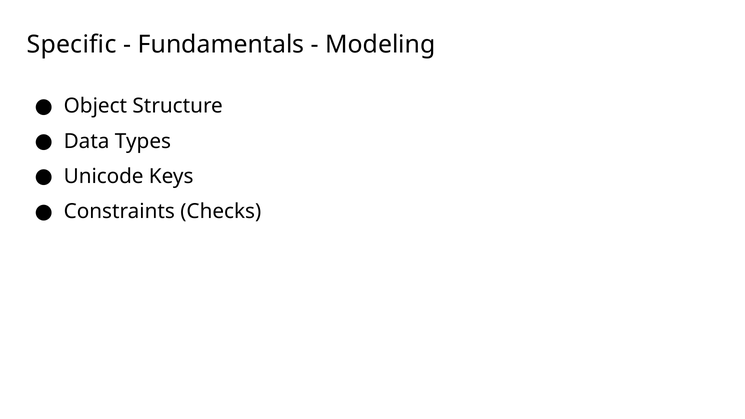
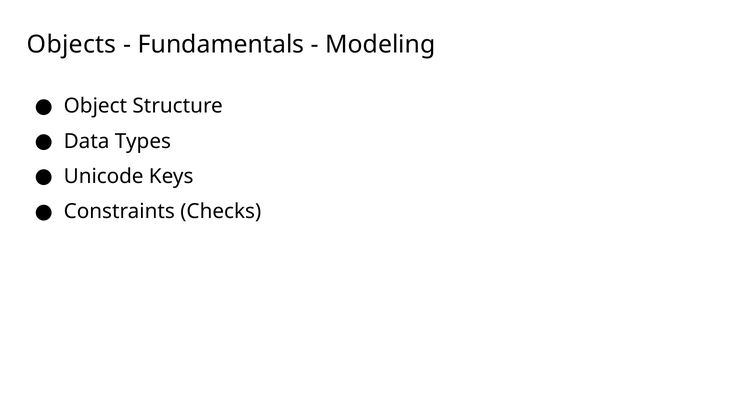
Specific: Specific -> Objects
